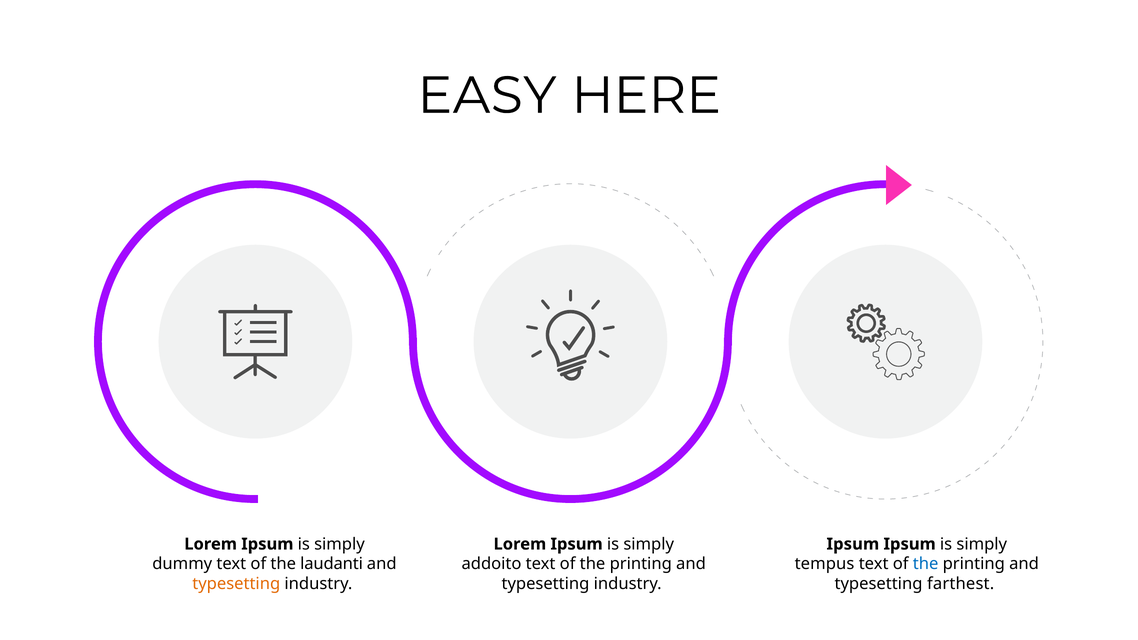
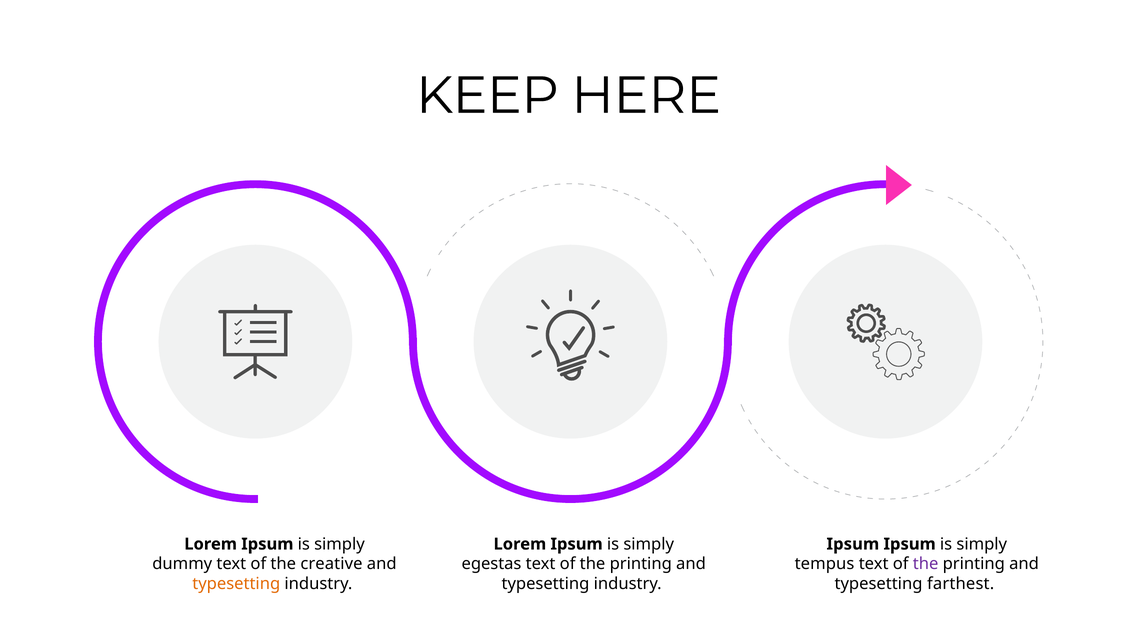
EASY: EASY -> KEEP
laudanti: laudanti -> creative
addoito: addoito -> egestas
the at (926, 564) colour: blue -> purple
